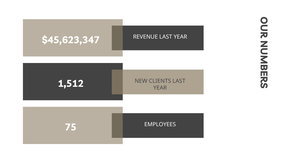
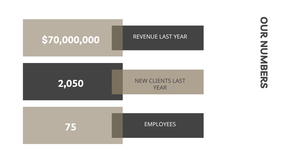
$45,623,347: $45,623,347 -> $70,000,000
1,512: 1,512 -> 2,050
